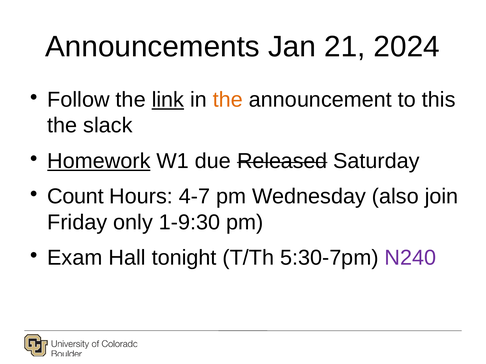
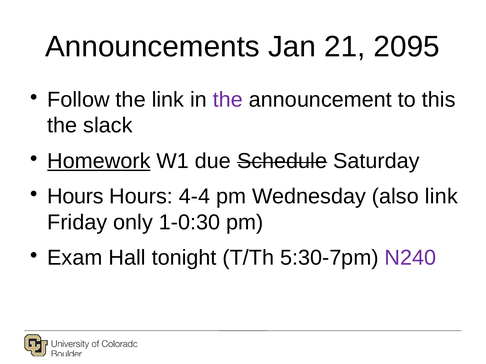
2024: 2024 -> 2095
link at (168, 100) underline: present -> none
the at (228, 100) colour: orange -> purple
Released: Released -> Schedule
Count at (75, 197): Count -> Hours
4-7: 4-7 -> 4-4
also join: join -> link
1-9:30: 1-9:30 -> 1-0:30
